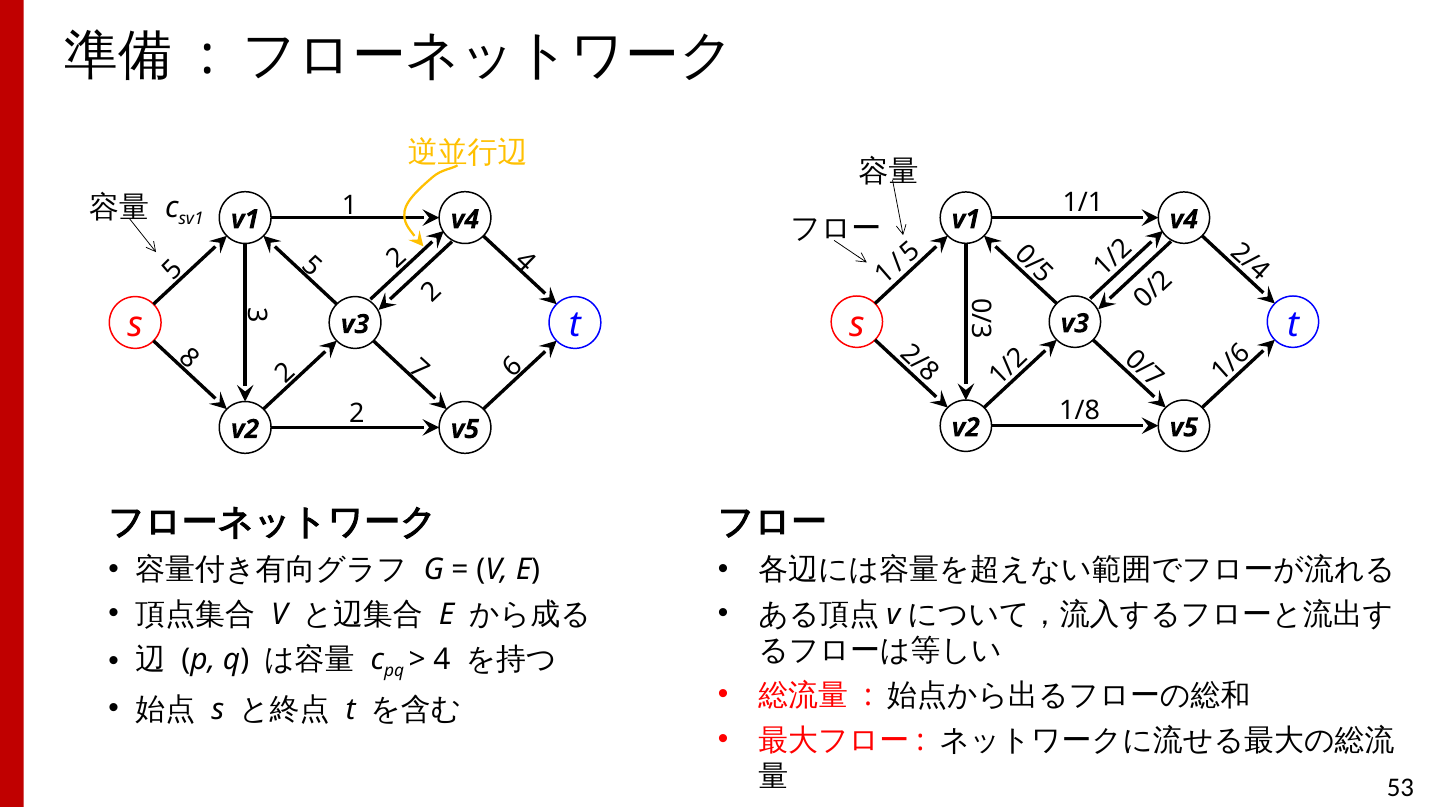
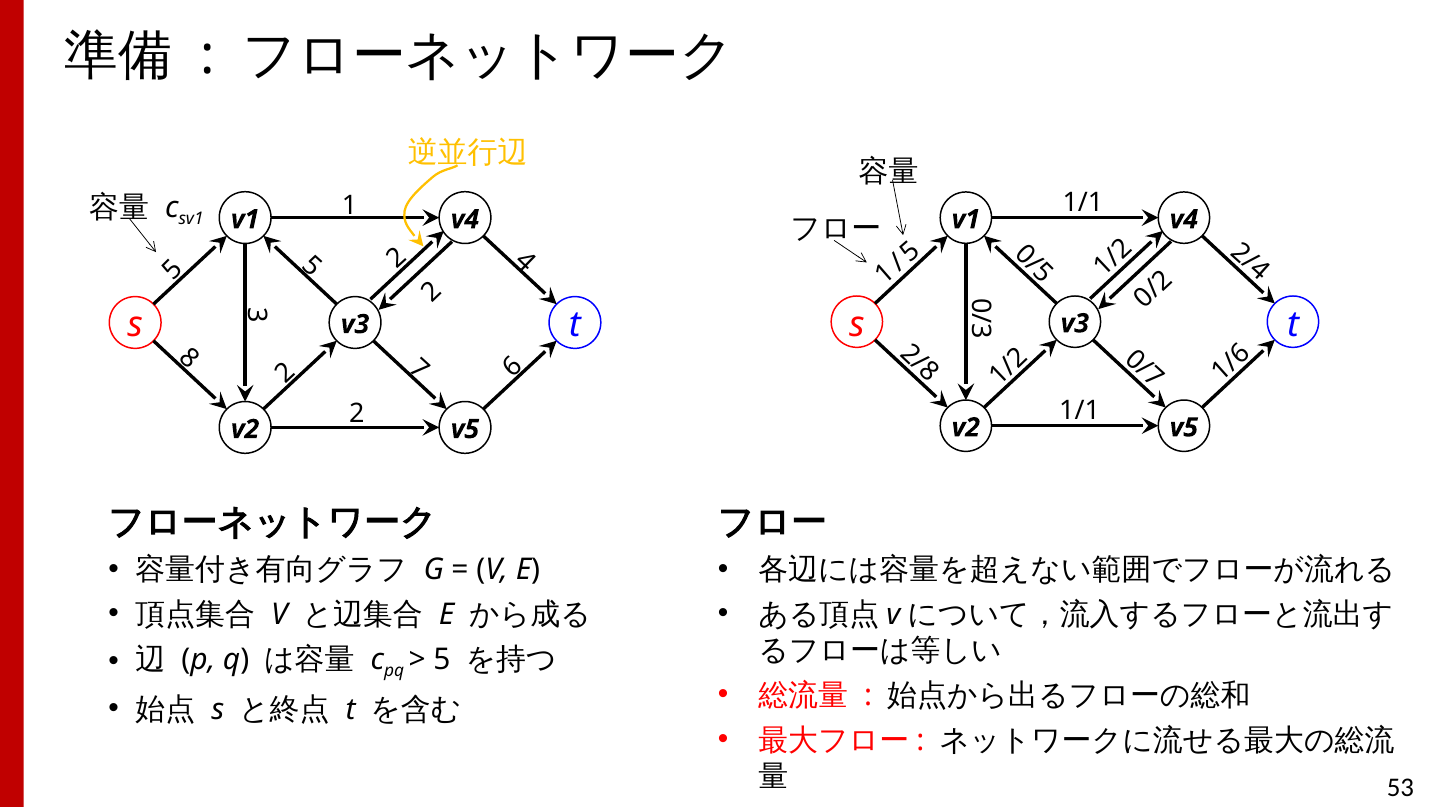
1/8 at (1080, 411): 1/8 -> 1/1
4 at (442, 659): 4 -> 5
